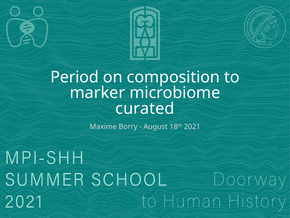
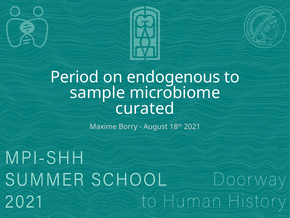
composition: composition -> endogenous
marker: marker -> sample
